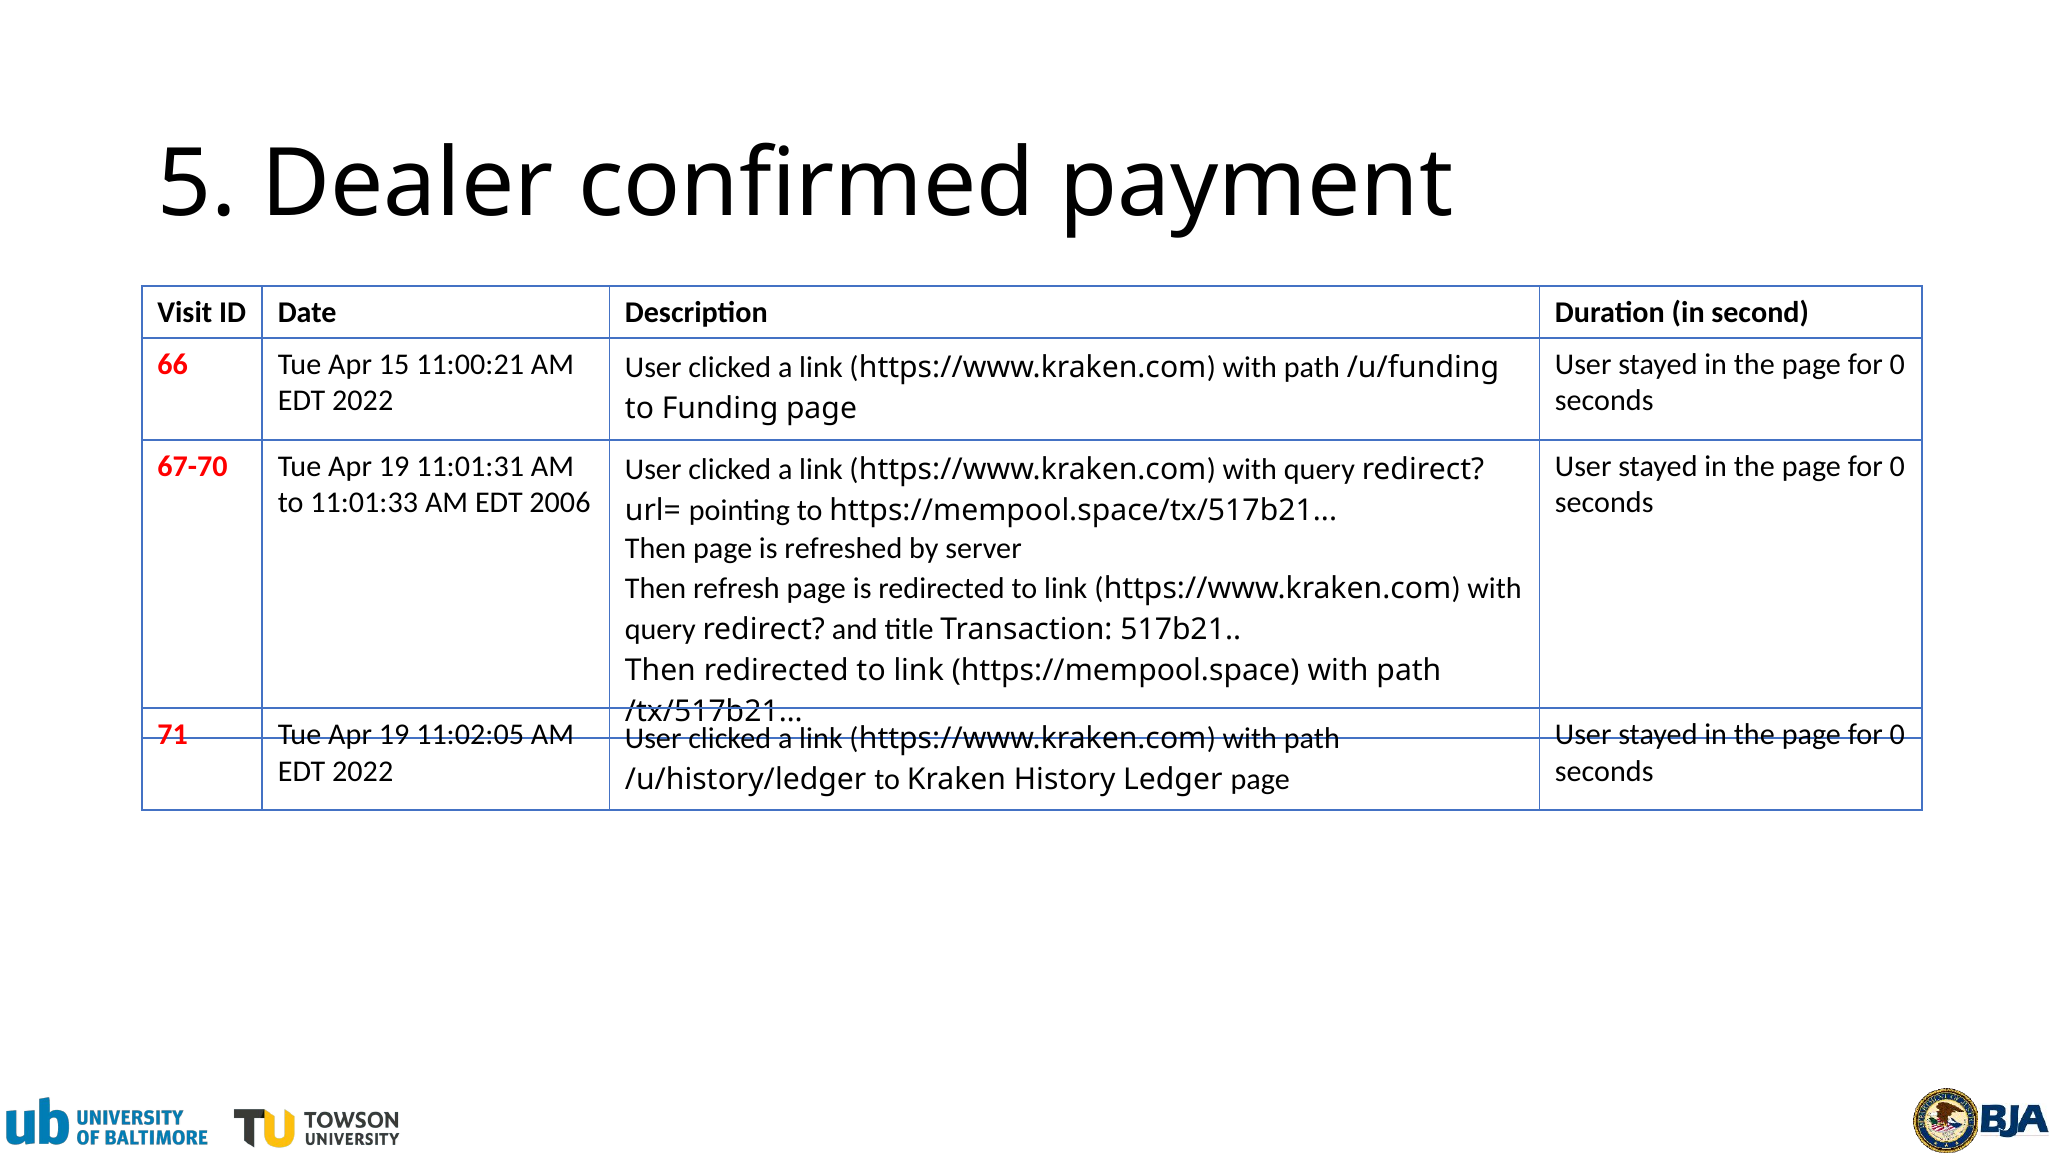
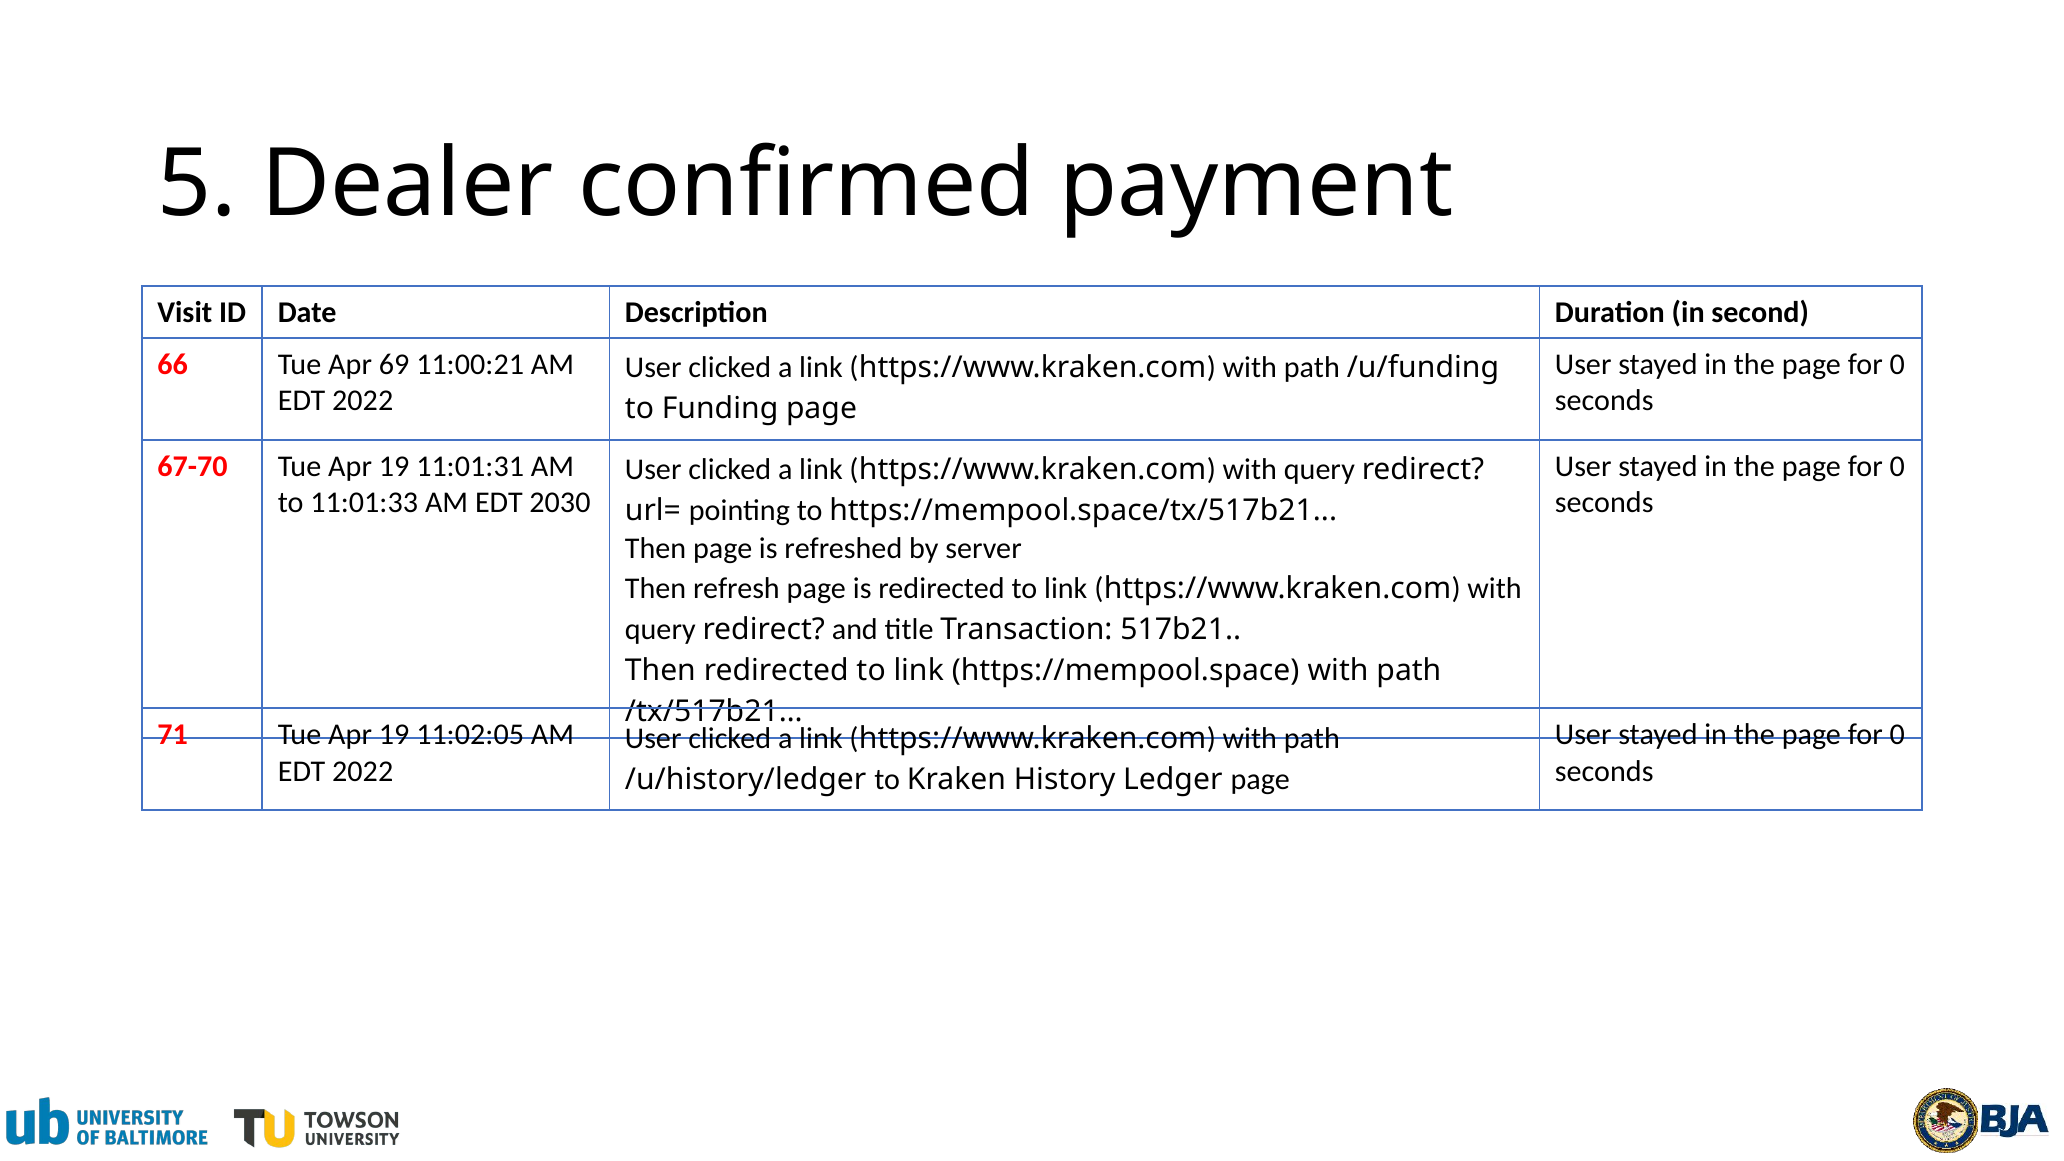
15: 15 -> 69
2006: 2006 -> 2030
